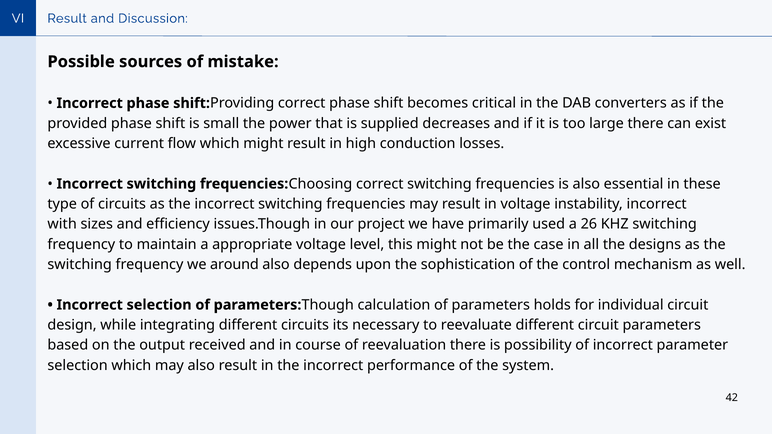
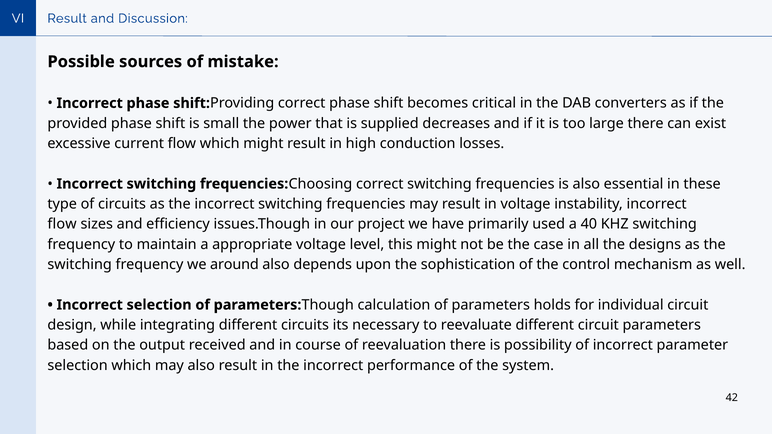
with at (62, 224): with -> flow
26: 26 -> 40
